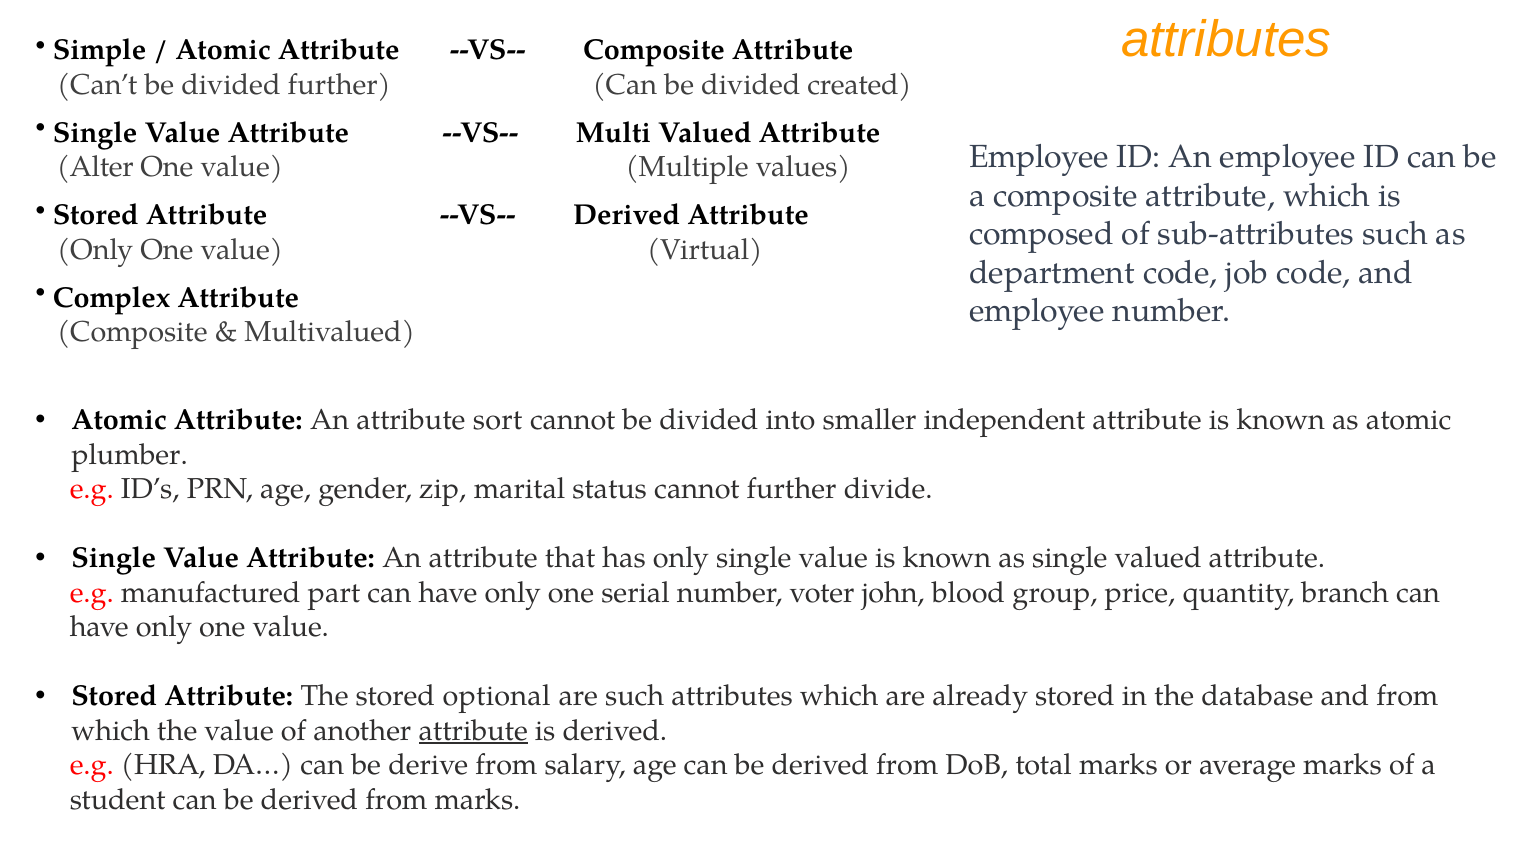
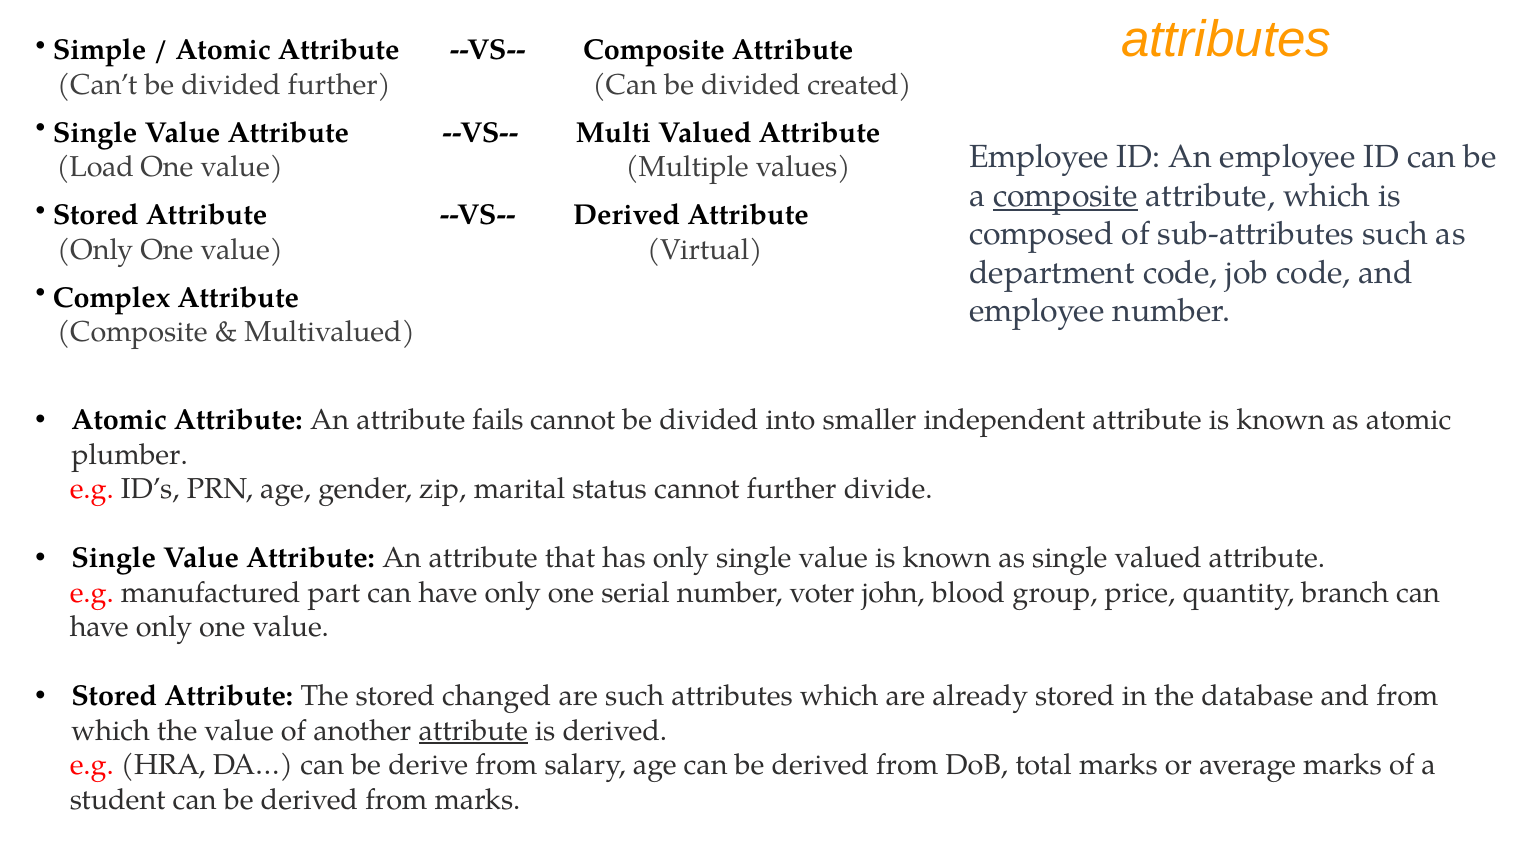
Alter: Alter -> Load
composite at (1065, 196) underline: none -> present
sort: sort -> fails
optional: optional -> changed
